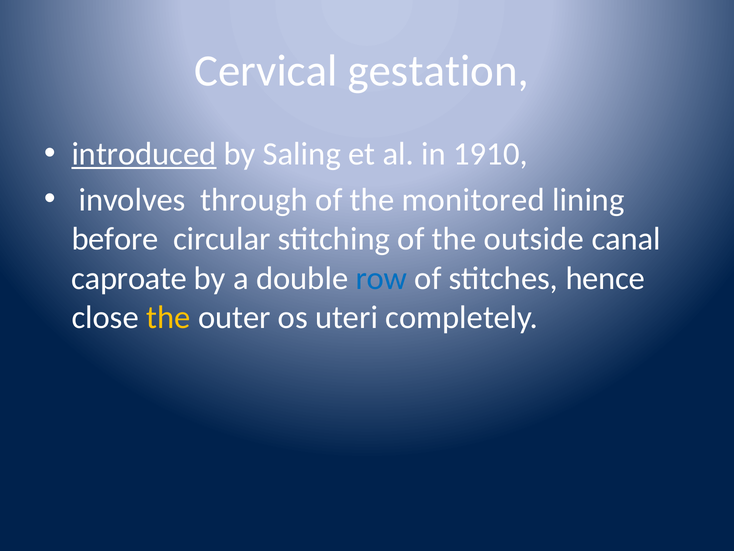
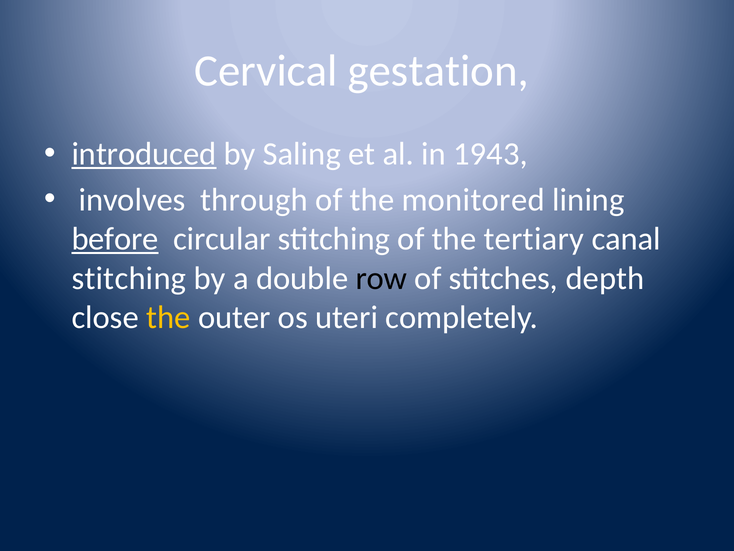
1910: 1910 -> 1943
before underline: none -> present
outside: outside -> tertiary
caproate at (129, 278): caproate -> stitching
row colour: blue -> black
hence: hence -> depth
